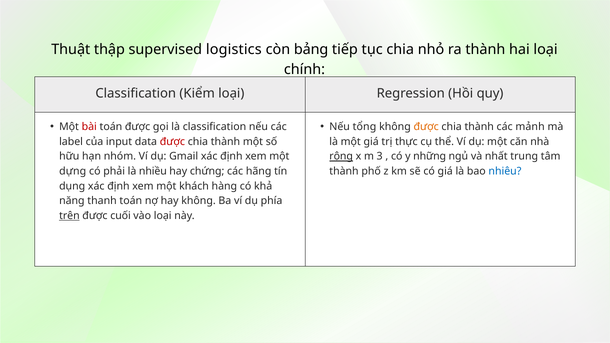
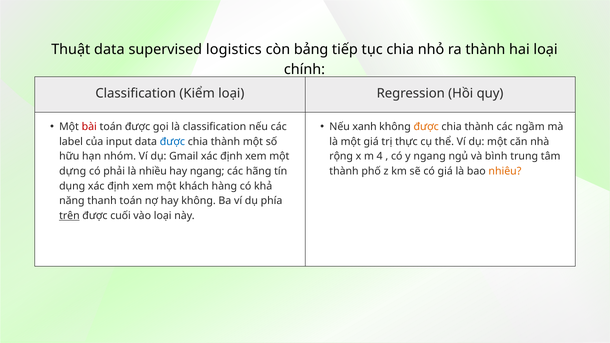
Thuật thập: thập -> data
tổng: tổng -> xanh
mảnh: mảnh -> ngầm
được at (172, 142) colour: red -> blue
rộng underline: present -> none
3: 3 -> 4
y những: những -> ngang
nhất: nhất -> bình
hay chứng: chứng -> ngang
nhiêu colour: blue -> orange
